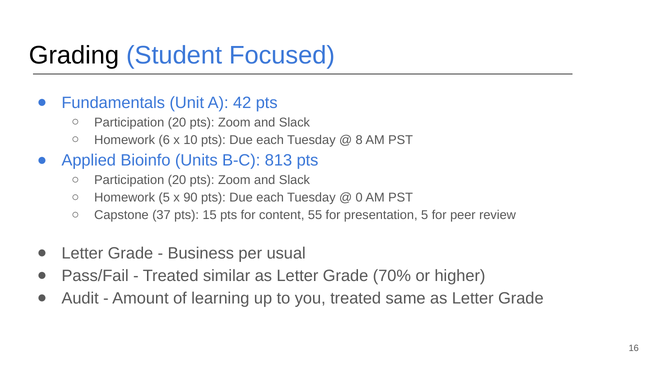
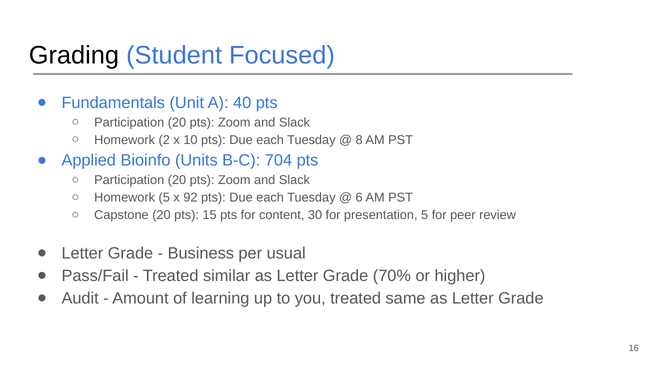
42: 42 -> 40
6: 6 -> 2
813: 813 -> 704
90: 90 -> 92
0: 0 -> 6
Capstone 37: 37 -> 20
55: 55 -> 30
